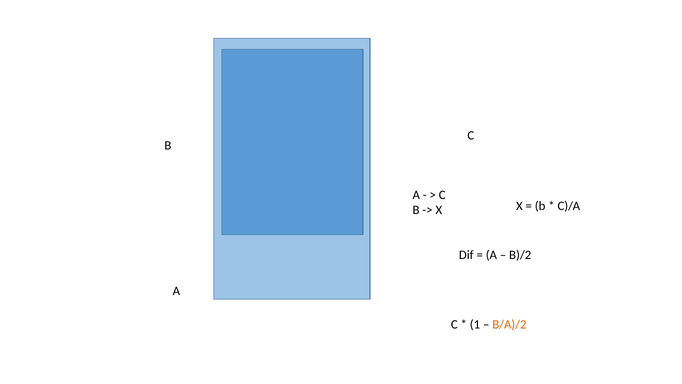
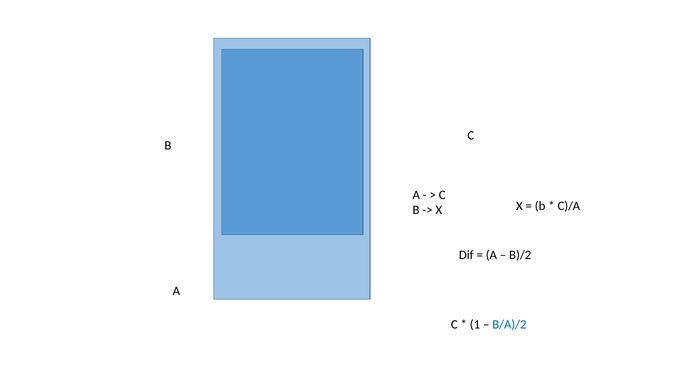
B/A)/2 colour: orange -> blue
